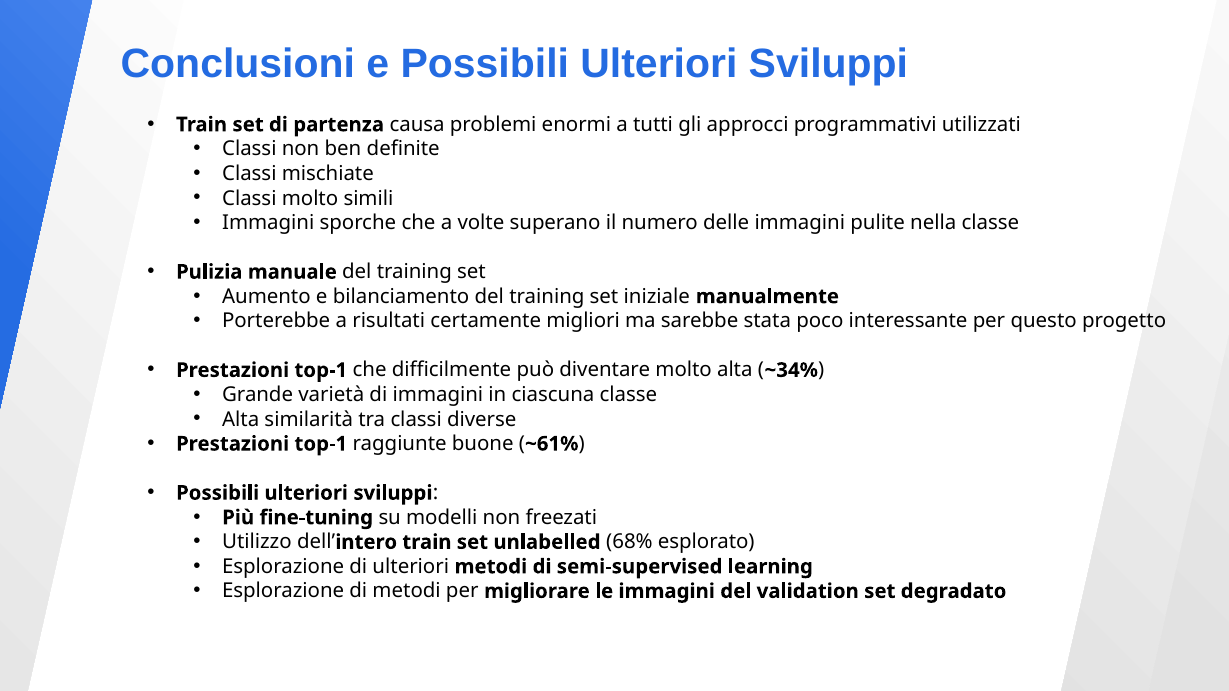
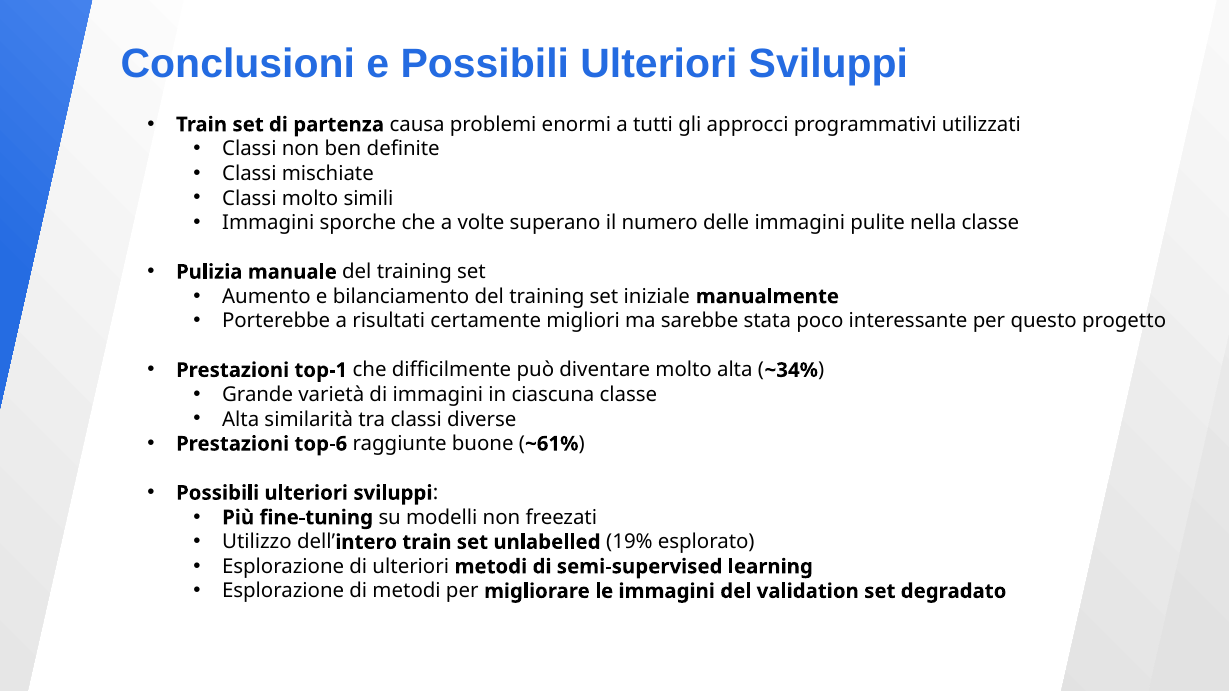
top-1 at (321, 444): top-1 -> top-6
68%: 68% -> 19%
